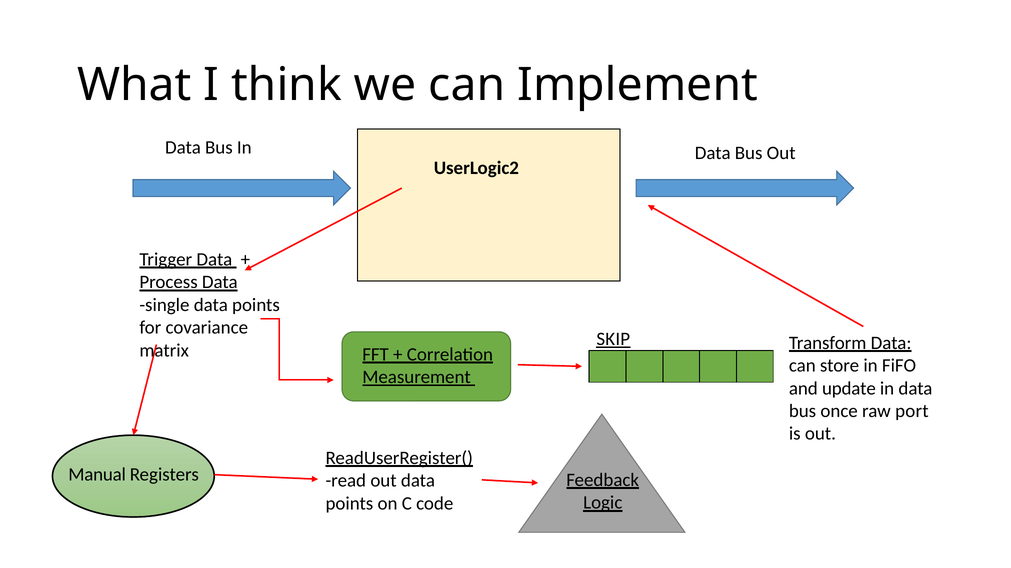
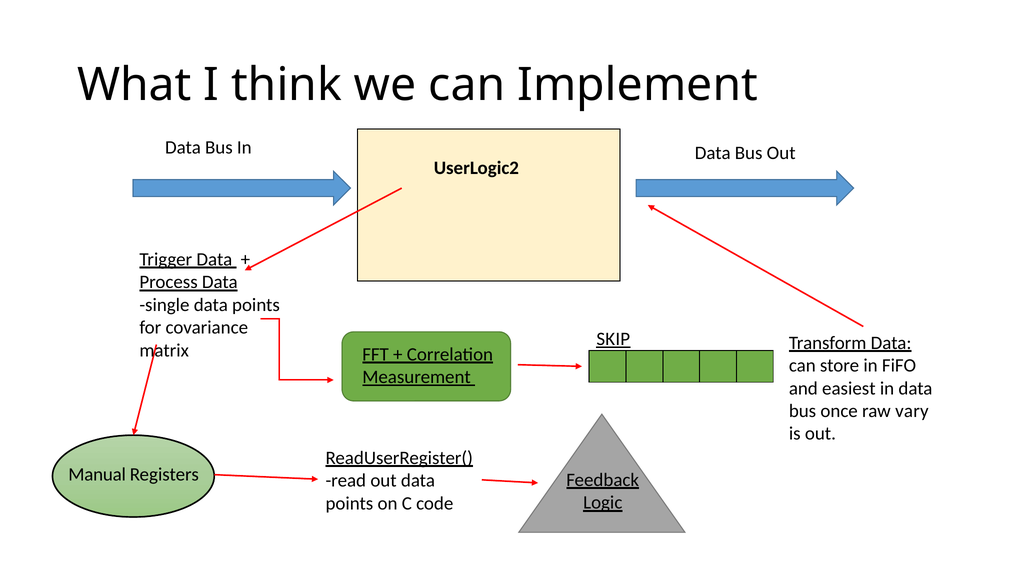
update: update -> easiest
port: port -> vary
